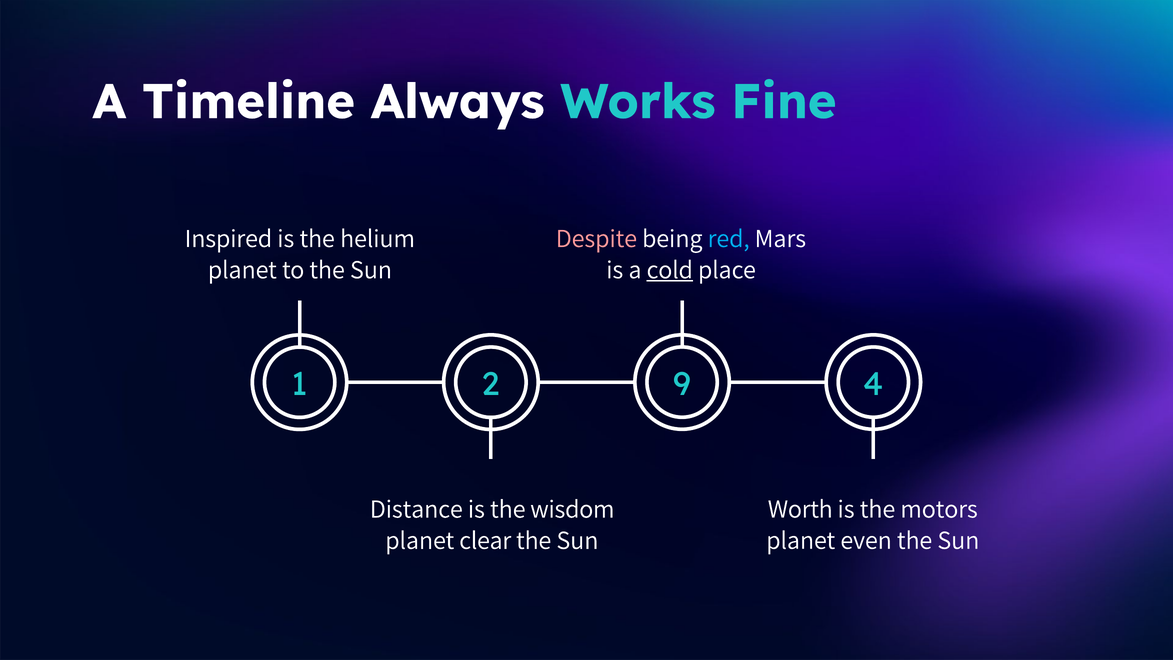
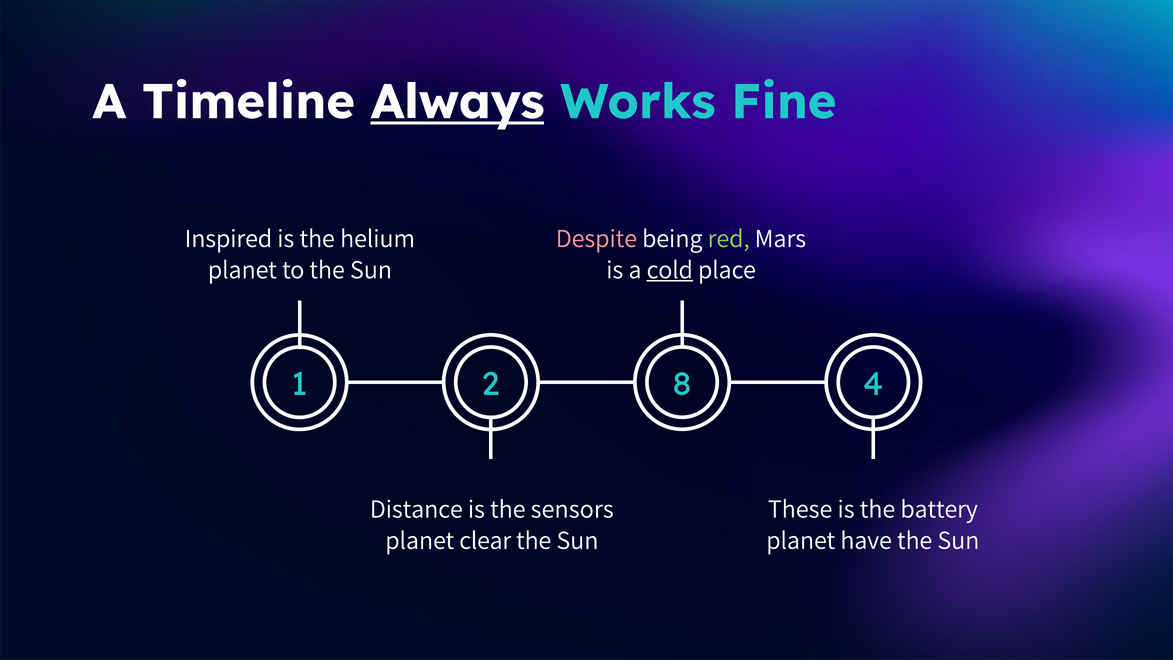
Always underline: none -> present
red colour: light blue -> light green
9: 9 -> 8
Worth: Worth -> These
motors: motors -> battery
wisdom: wisdom -> sensors
even: even -> have
